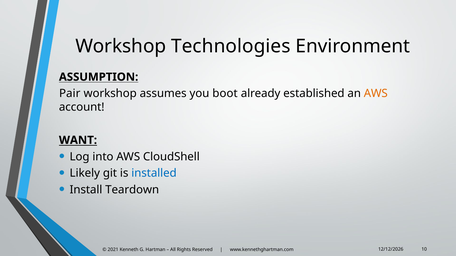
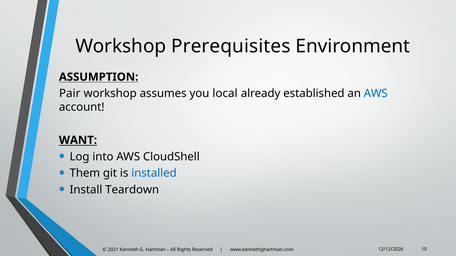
Technologies: Technologies -> Prerequisites
boot: boot -> local
AWS at (376, 94) colour: orange -> blue
Likely: Likely -> Them
